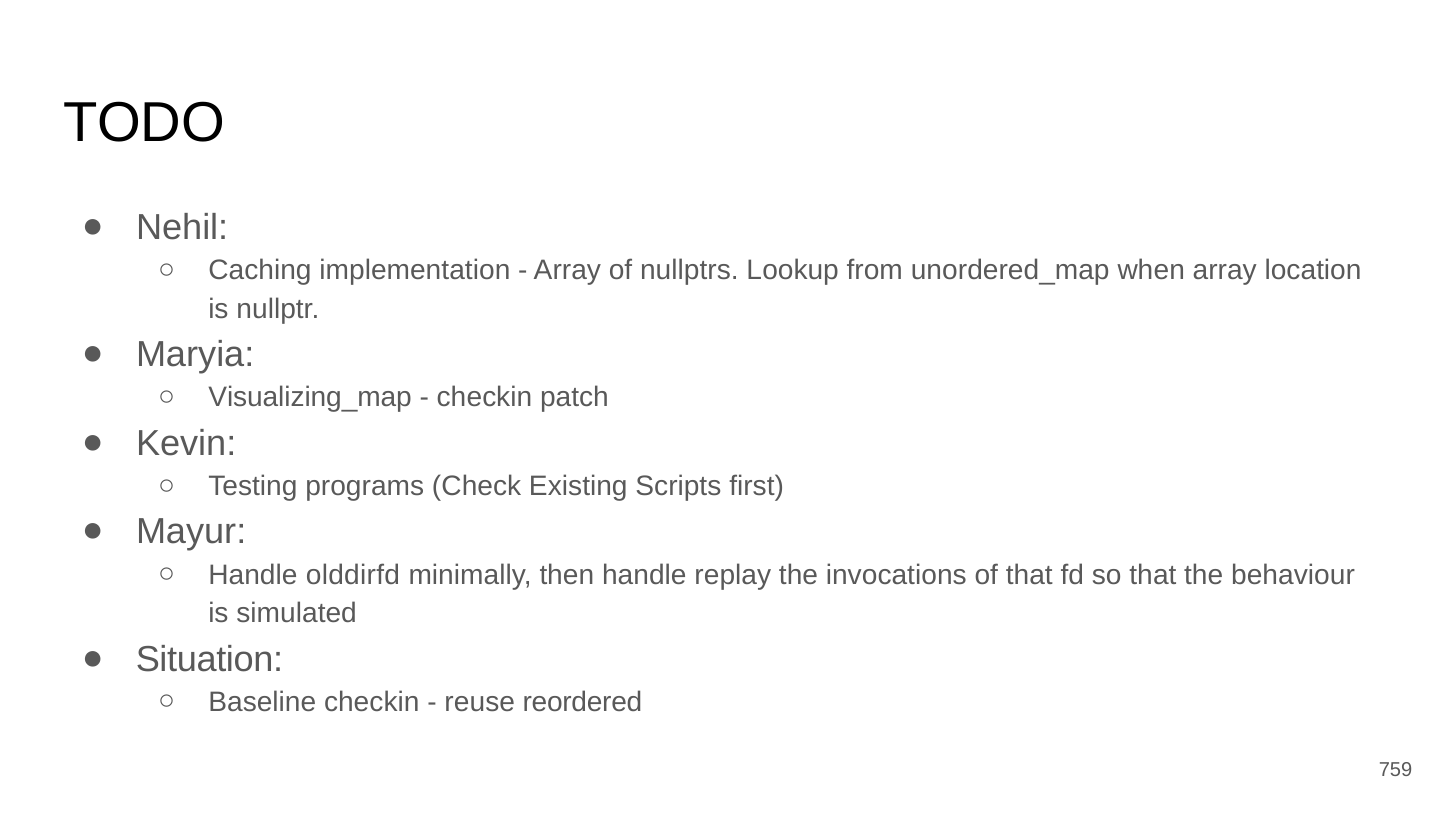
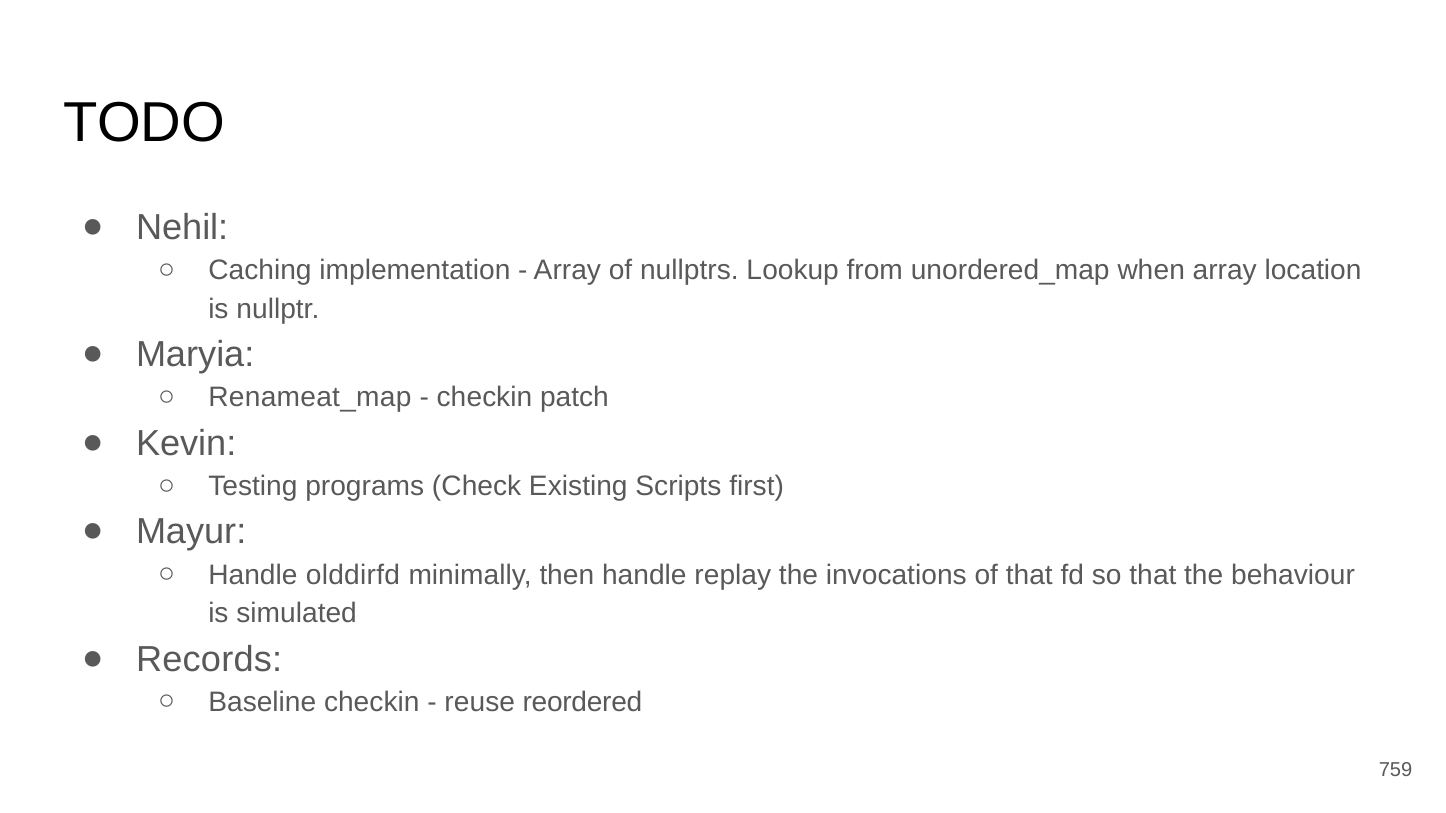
Visualizing_map: Visualizing_map -> Renameat_map
Situation: Situation -> Records
